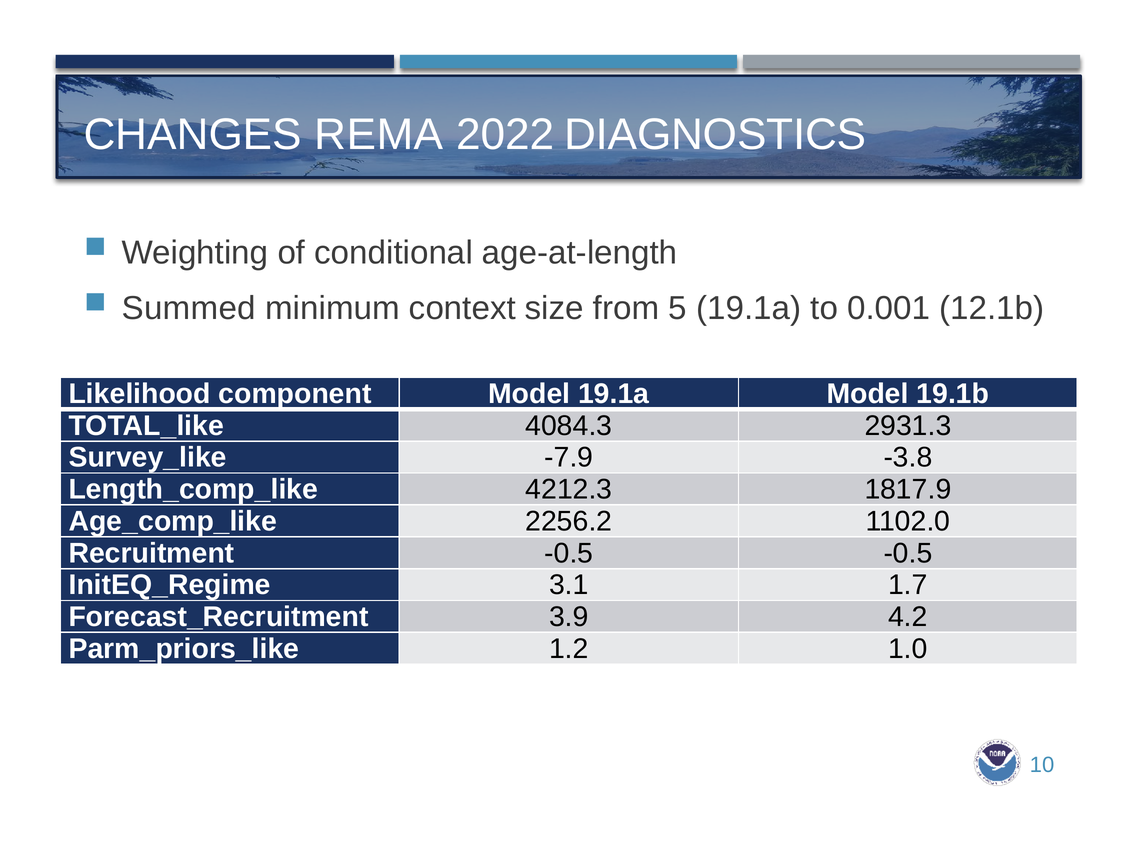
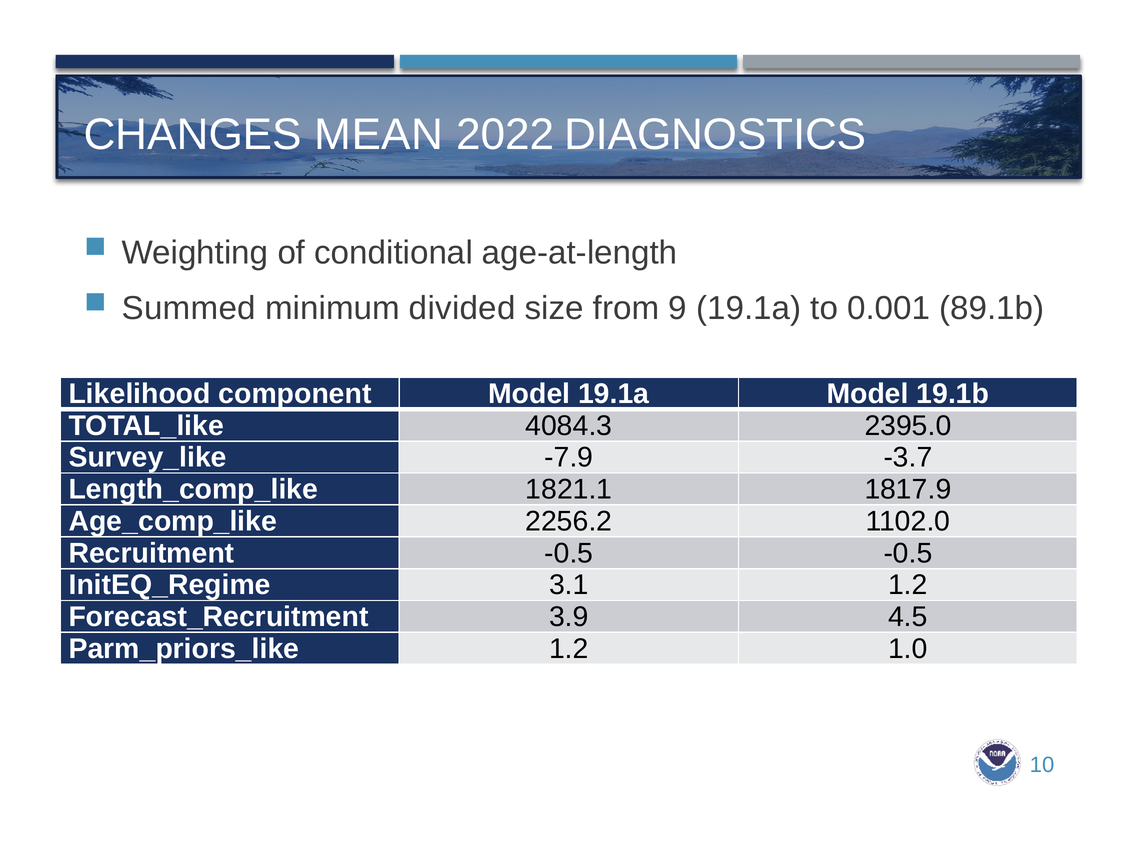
REMA: REMA -> MEAN
context: context -> divided
5: 5 -> 9
12.1b: 12.1b -> 89.1b
2931.3: 2931.3 -> 2395.0
-3.8: -3.8 -> -3.7
4212.3: 4212.3 -> 1821.1
3.1 1.7: 1.7 -> 1.2
4.2: 4.2 -> 4.5
